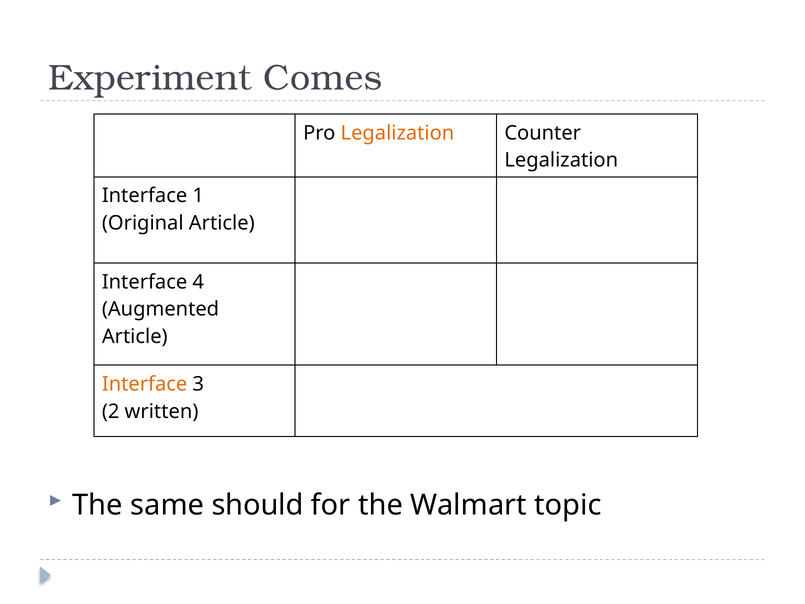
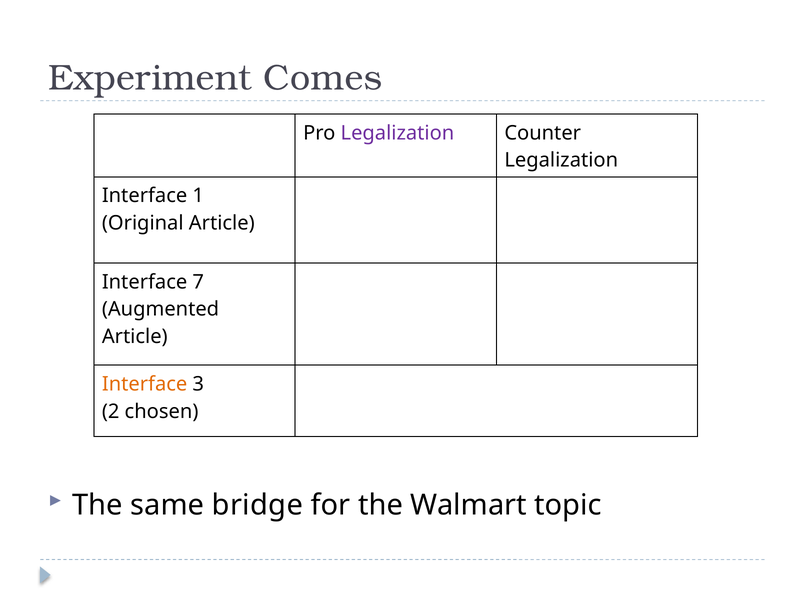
Legalization at (397, 133) colour: orange -> purple
4: 4 -> 7
written: written -> chosen
should: should -> bridge
